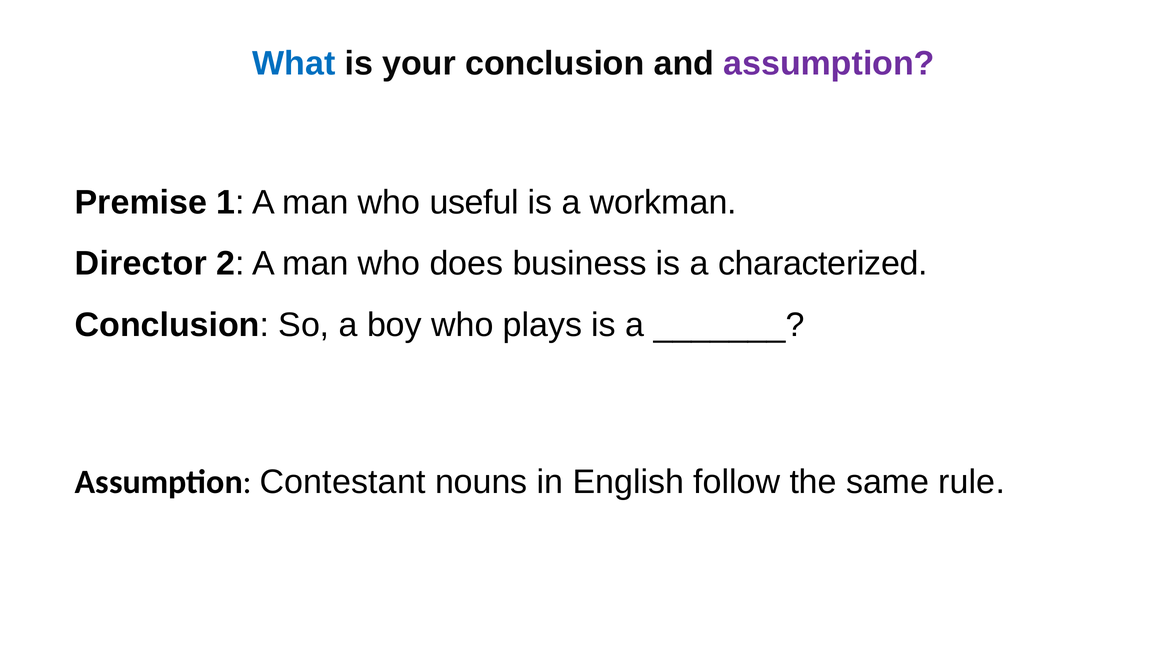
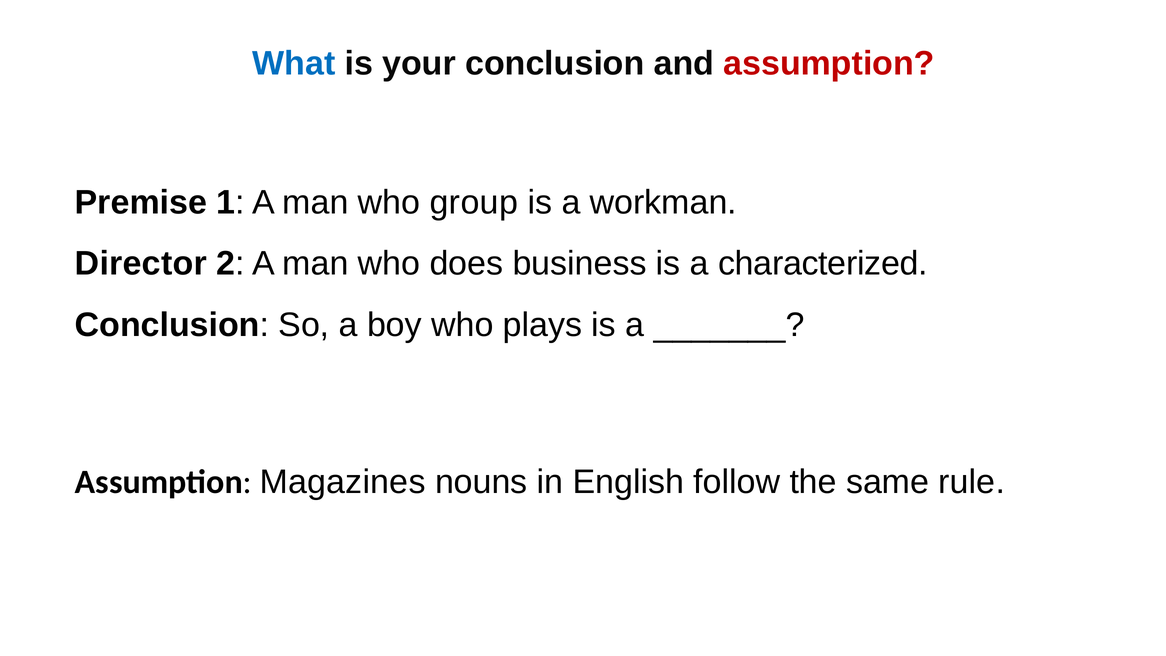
assumption at (829, 64) colour: purple -> red
useful: useful -> group
Contestant: Contestant -> Magazines
